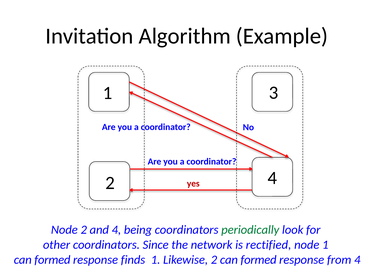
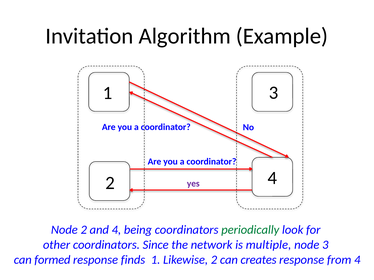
yes colour: red -> purple
rectified: rectified -> multiple
node 1: 1 -> 3
2 can formed: formed -> creates
